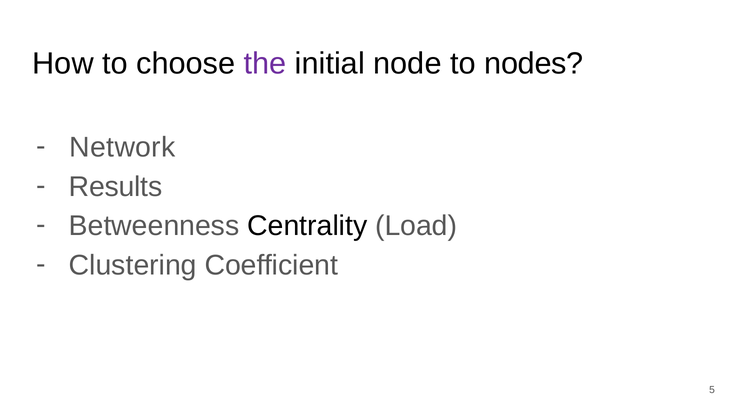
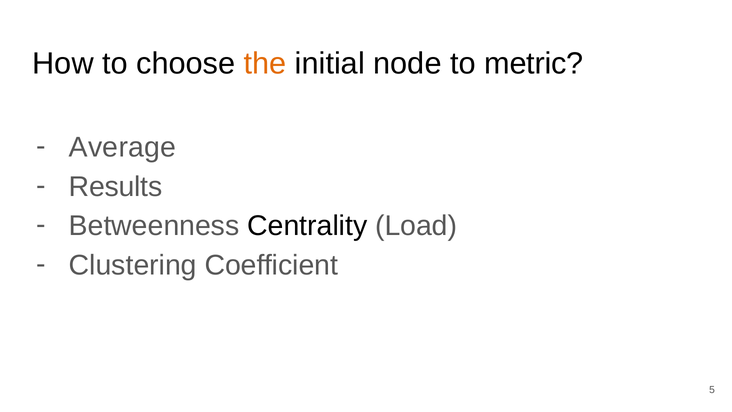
the colour: purple -> orange
nodes: nodes -> metric
Network: Network -> Average
